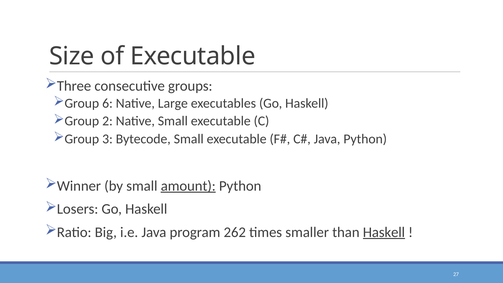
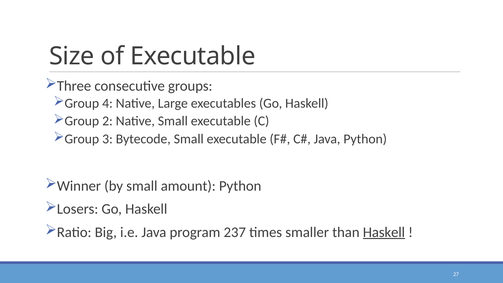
6: 6 -> 4
amount underline: present -> none
262: 262 -> 237
